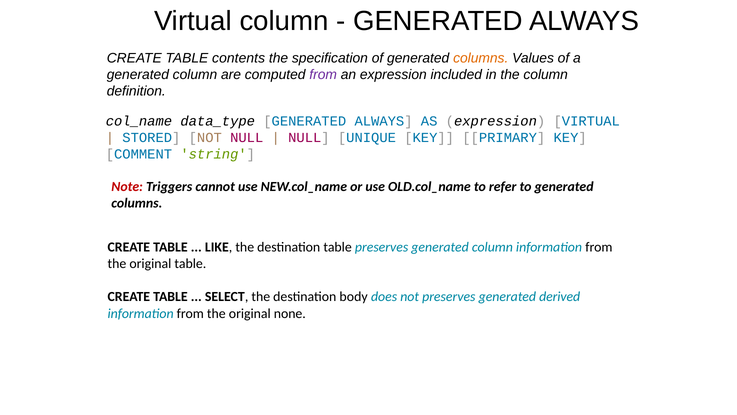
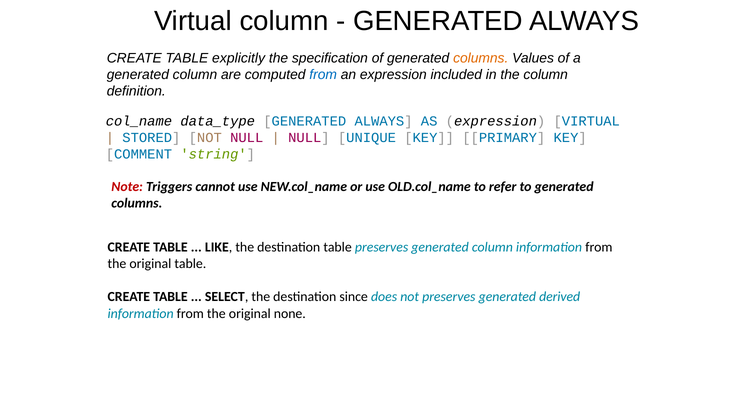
contents: contents -> explicitly
from at (323, 75) colour: purple -> blue
body: body -> since
